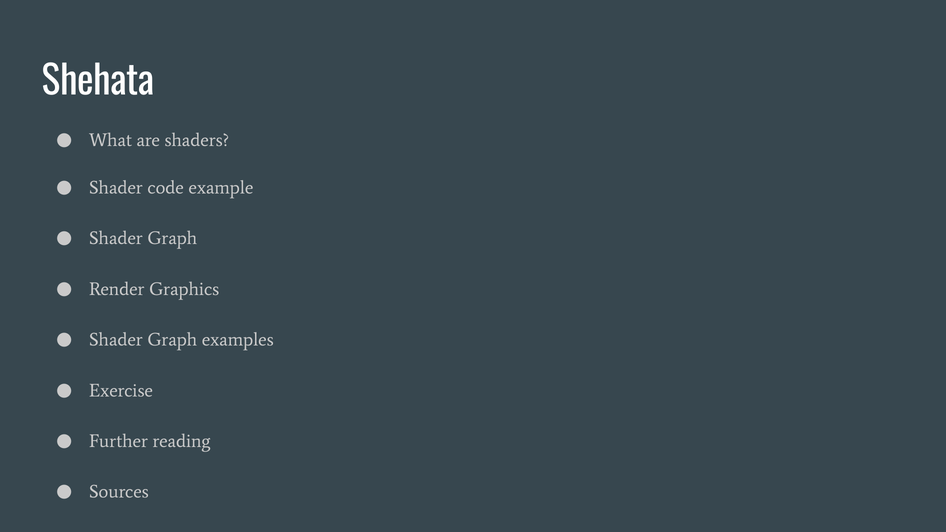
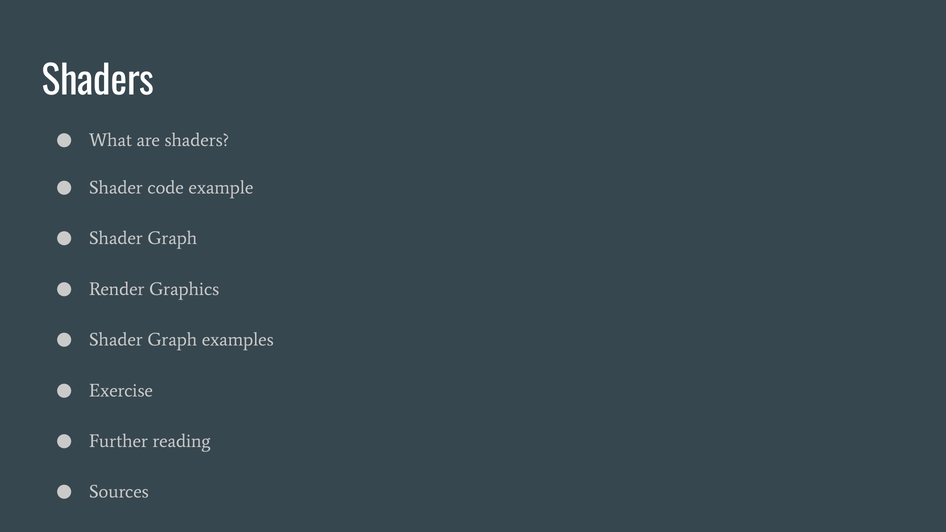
Shehata at (98, 82): Shehata -> Shaders
